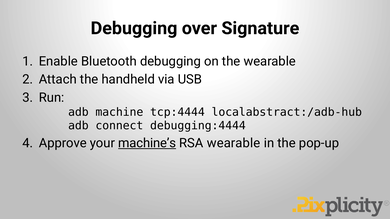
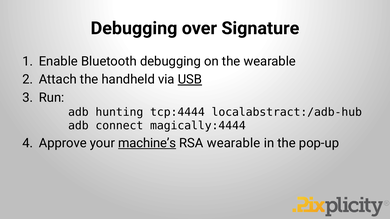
USB underline: none -> present
machine: machine -> hunting
debugging:4444: debugging:4444 -> magically:4444
